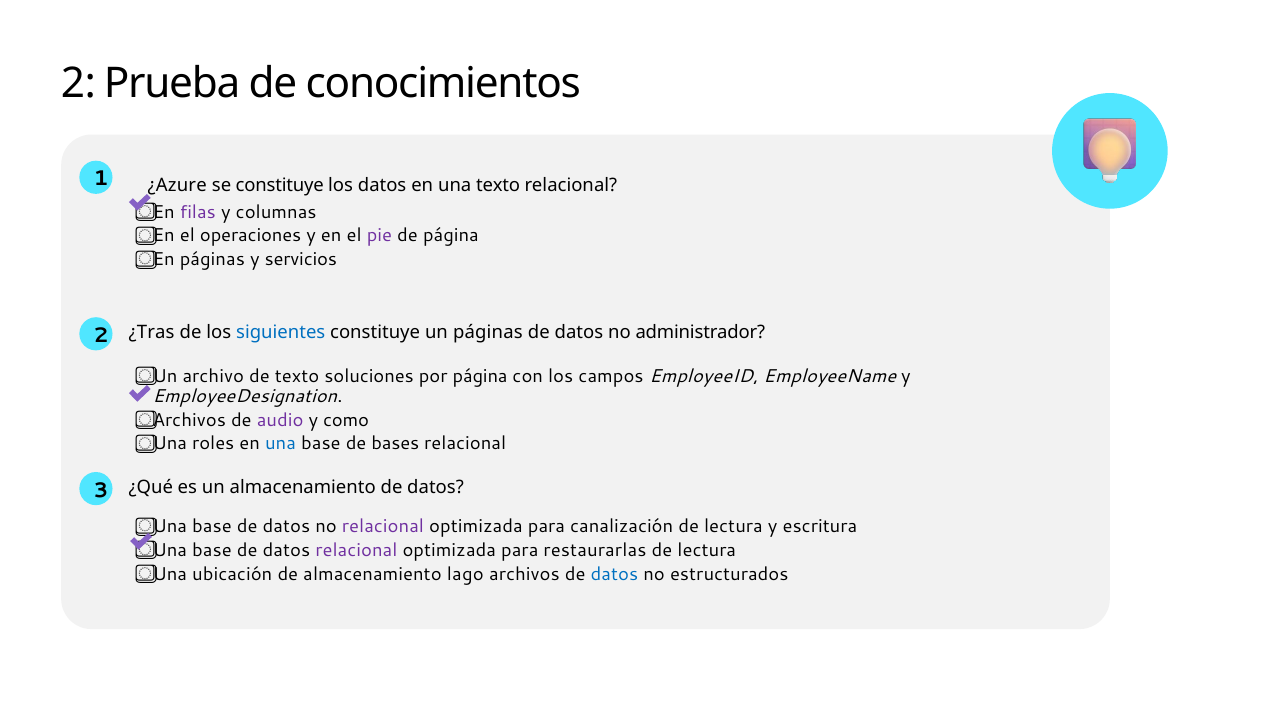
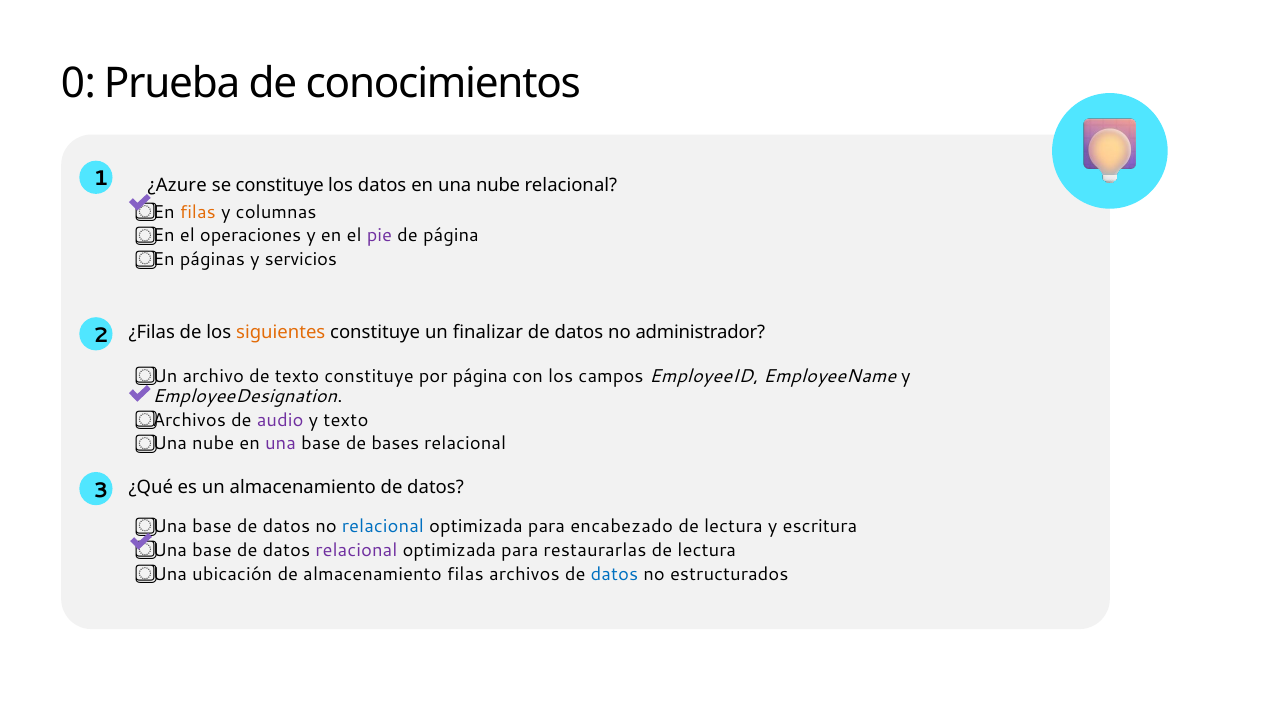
2 at (79, 84): 2 -> 0
una texto: texto -> nube
filas at (198, 212) colour: purple -> orange
¿Tras: ¿Tras -> ¿Filas
siguientes colour: blue -> orange
un páginas: páginas -> finalizar
texto soluciones: soluciones -> constituye
y como: como -> texto
roles at (213, 444): roles -> nube
una at (281, 444) colour: blue -> purple
relacional at (383, 526) colour: purple -> blue
canalización: canalización -> encabezado
almacenamiento lago: lago -> filas
